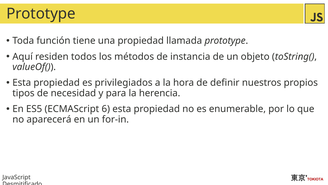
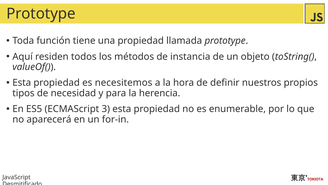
privilegiados: privilegiados -> necesitemos
6: 6 -> 3
